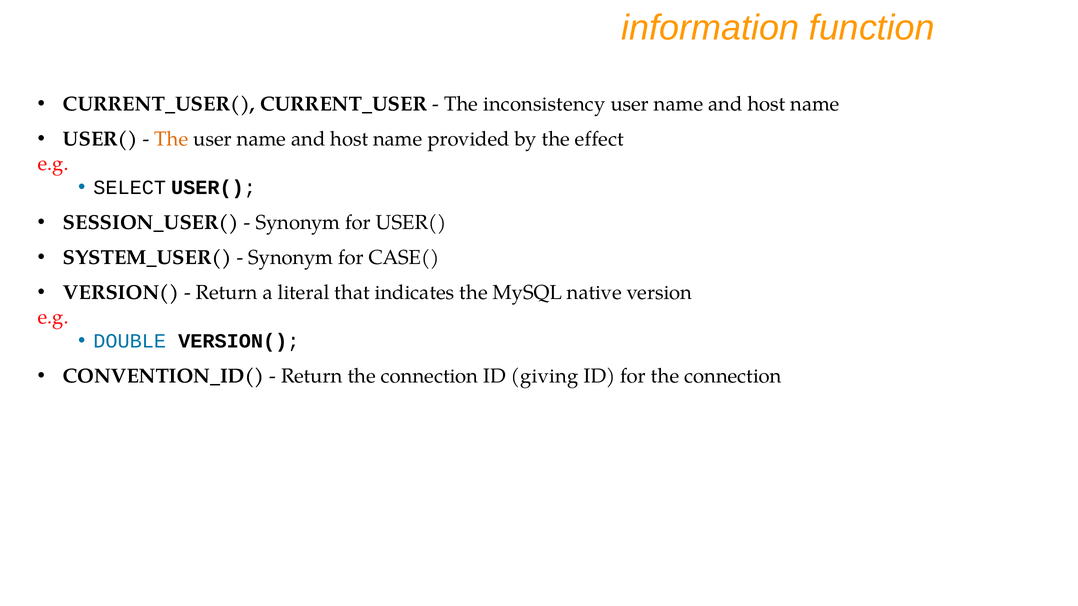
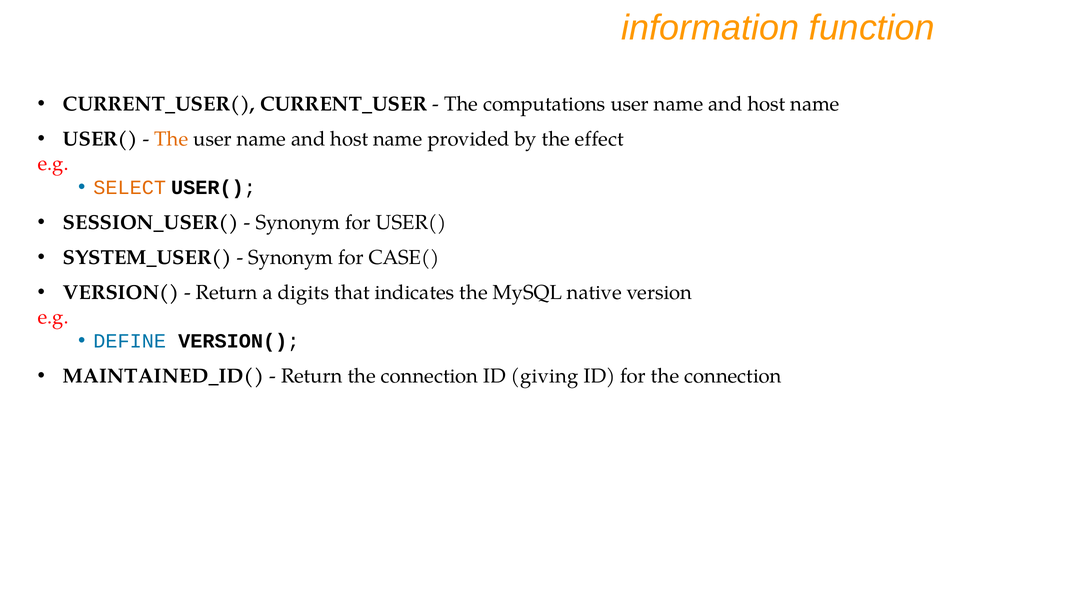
inconsistency: inconsistency -> computations
SELECT colour: black -> orange
literal: literal -> digits
DOUBLE: DOUBLE -> DEFINE
CONVENTION_ID(: CONVENTION_ID( -> MAINTAINED_ID(
